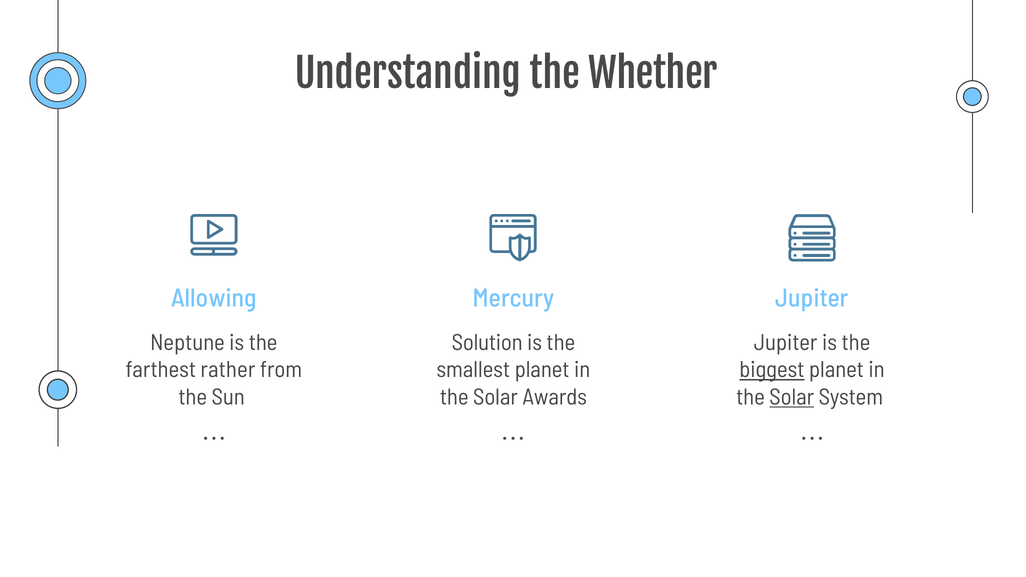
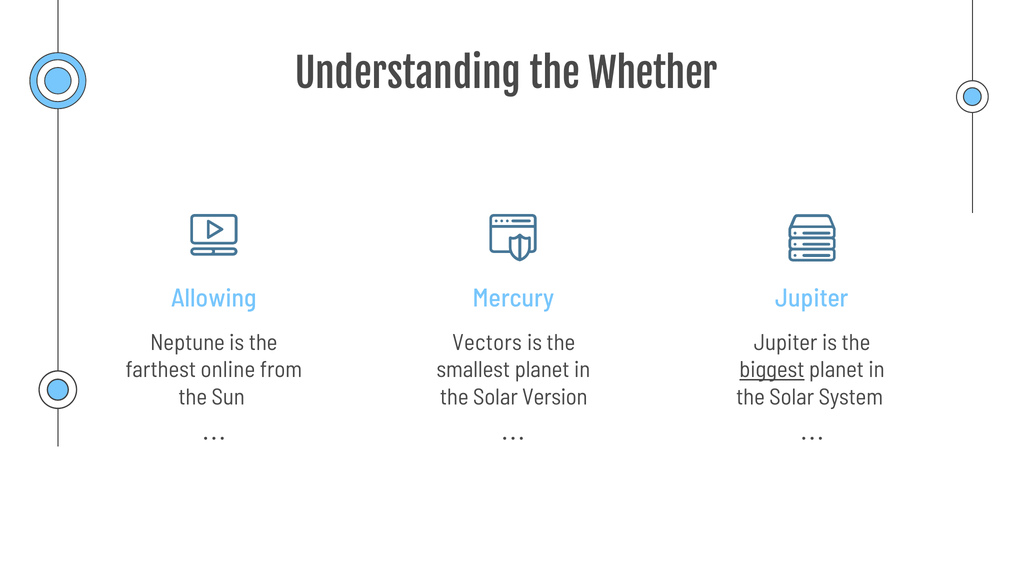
Solution: Solution -> Vectors
rather: rather -> online
Awards: Awards -> Version
Solar at (792, 397) underline: present -> none
